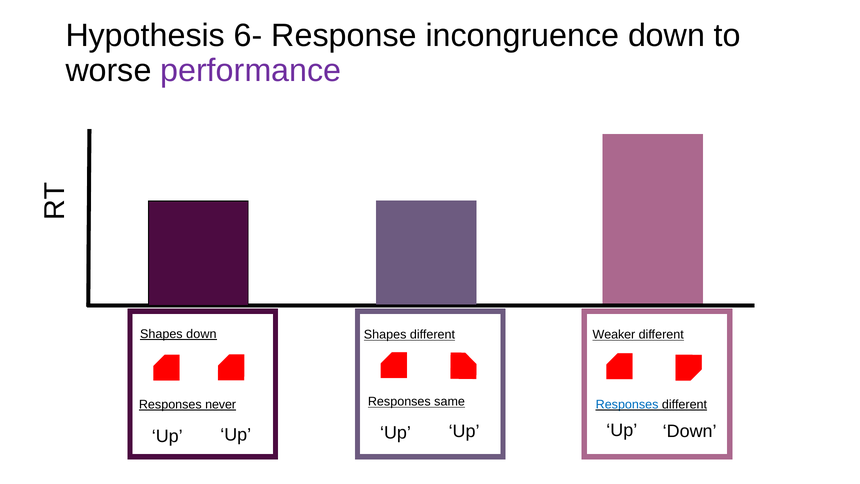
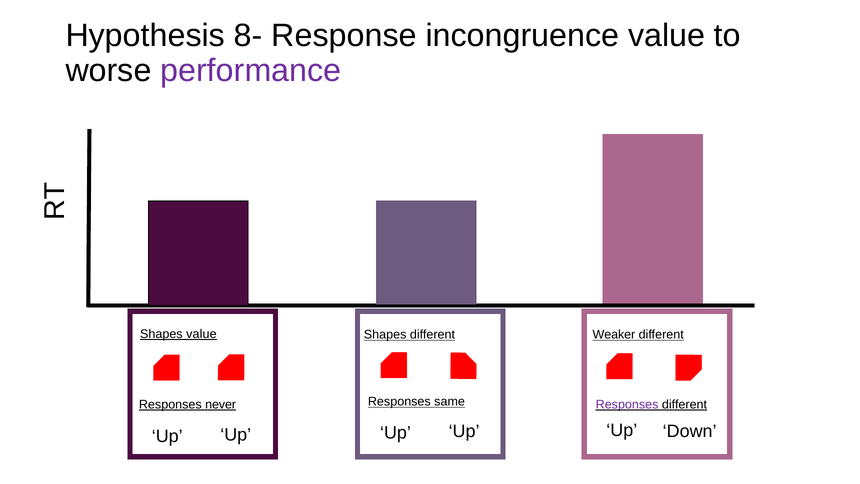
6-: 6- -> 8-
incongruence down: down -> value
Shapes down: down -> value
Responses at (627, 404) colour: blue -> purple
